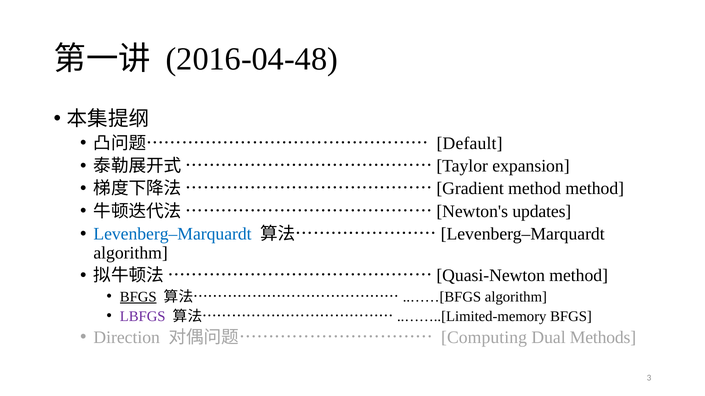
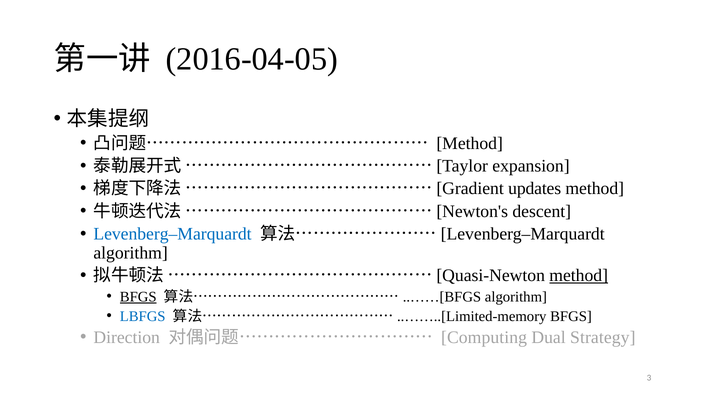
2016-04-48: 2016-04-48 -> 2016-04-05
Default at (470, 143): Default -> Method
……………………………………[Gradient method: method -> updates
updates: updates -> descent
method at (579, 276) underline: none -> present
LBFGS colour: purple -> blue
Methods: Methods -> Strategy
